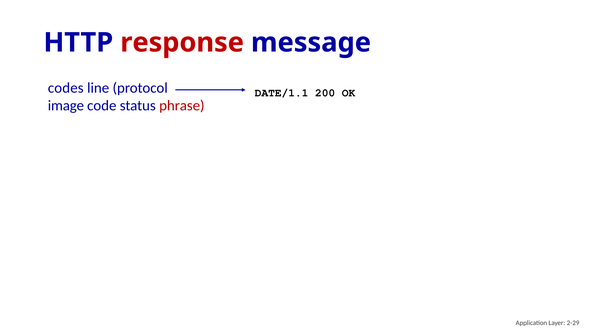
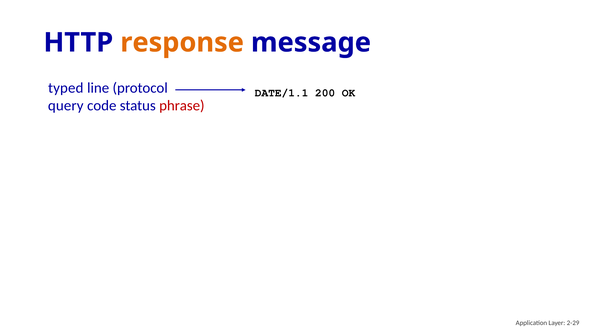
response colour: red -> orange
codes: codes -> typed
image: image -> query
